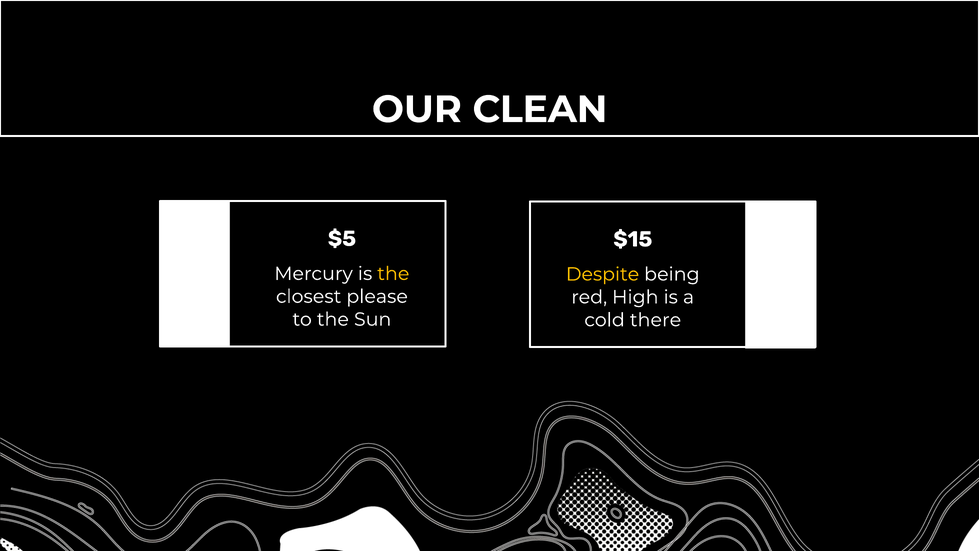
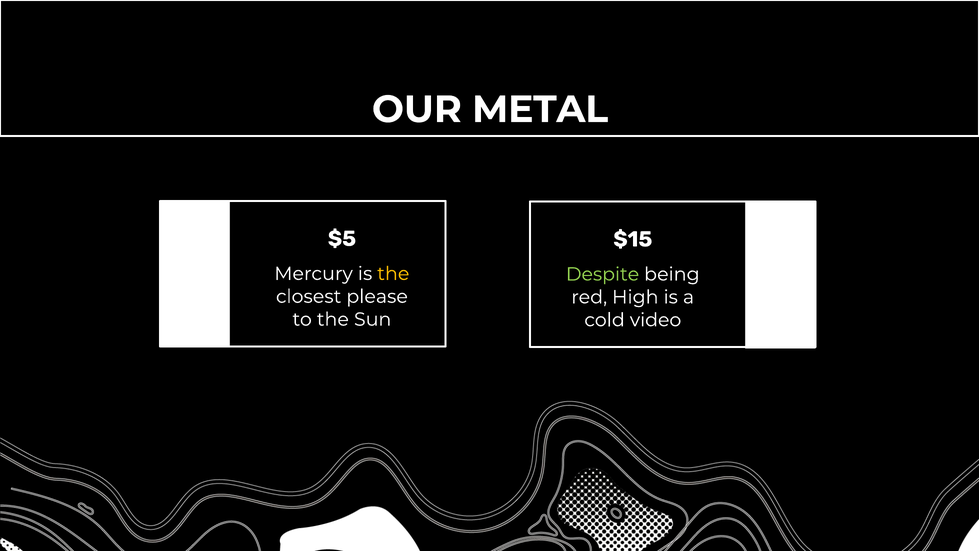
CLEAN: CLEAN -> METAL
Despite colour: yellow -> light green
there: there -> video
